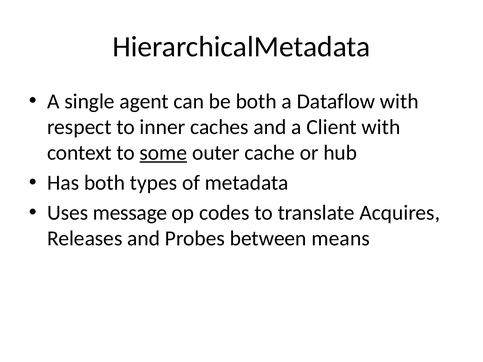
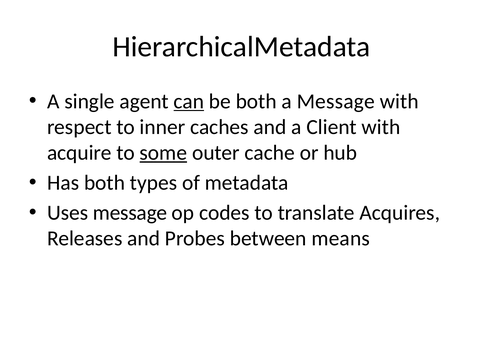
can underline: none -> present
a Dataflow: Dataflow -> Message
context: context -> acquire
